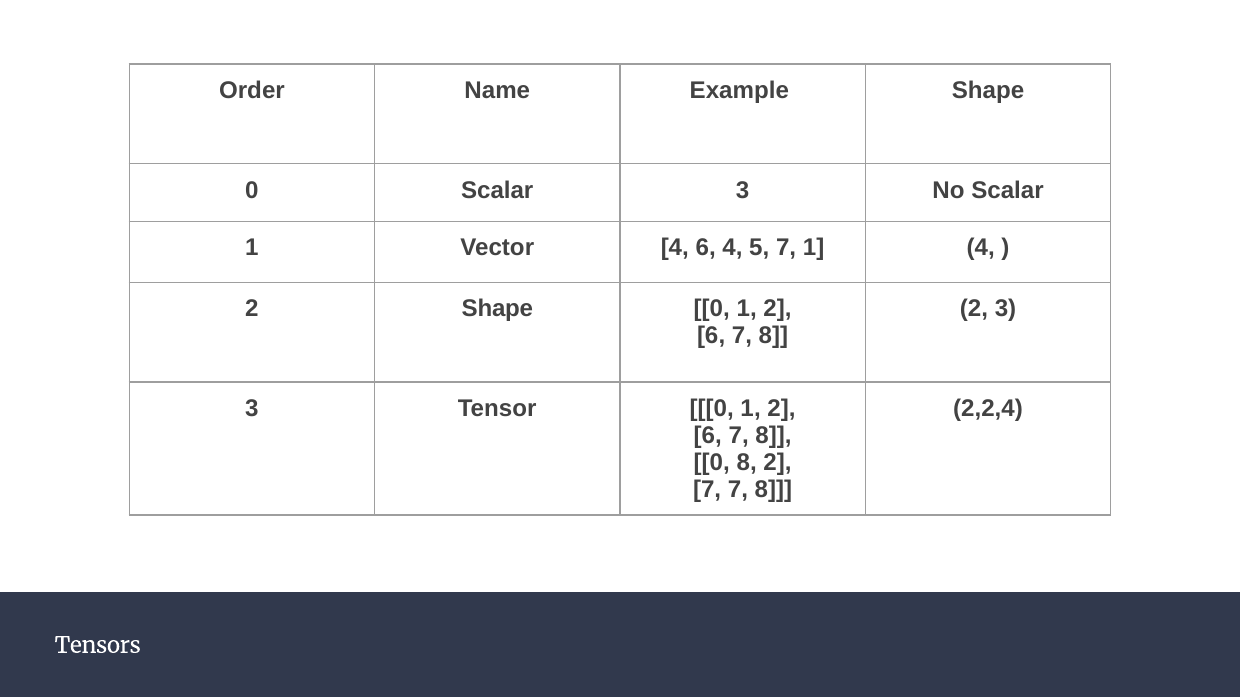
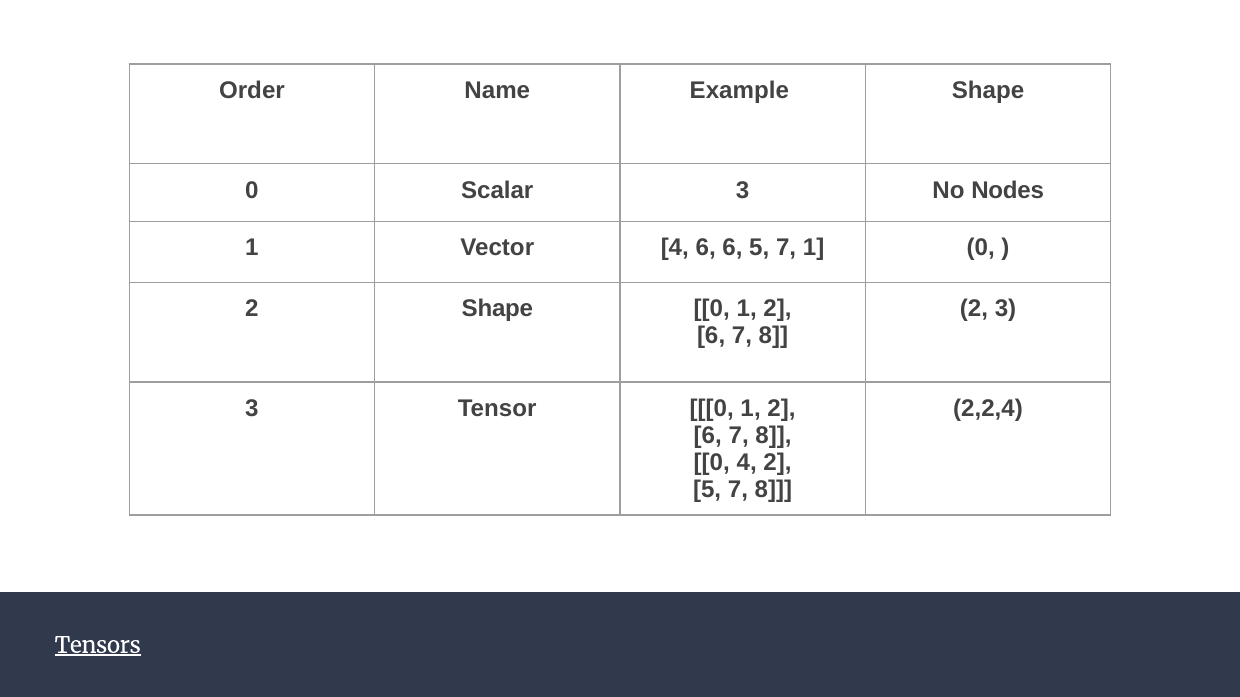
No Scalar: Scalar -> Nodes
6 4: 4 -> 6
1 4: 4 -> 0
0 8: 8 -> 4
7 at (707, 490): 7 -> 5
Tensors underline: none -> present
